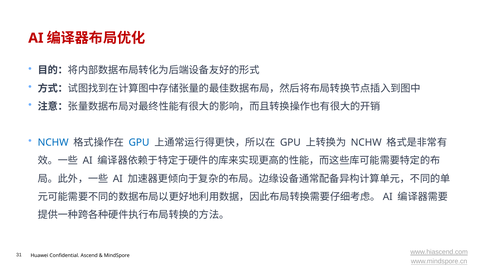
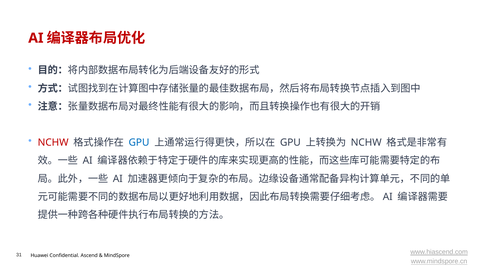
NCHW at (53, 143) colour: blue -> red
